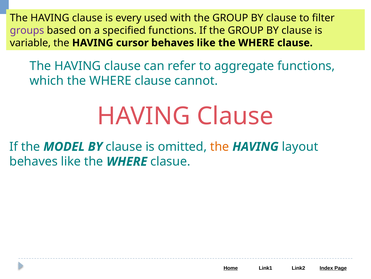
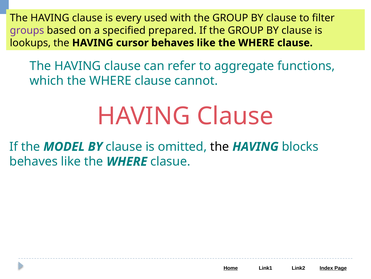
specified functions: functions -> prepared
variable: variable -> lookups
the at (220, 146) colour: orange -> black
layout: layout -> blocks
